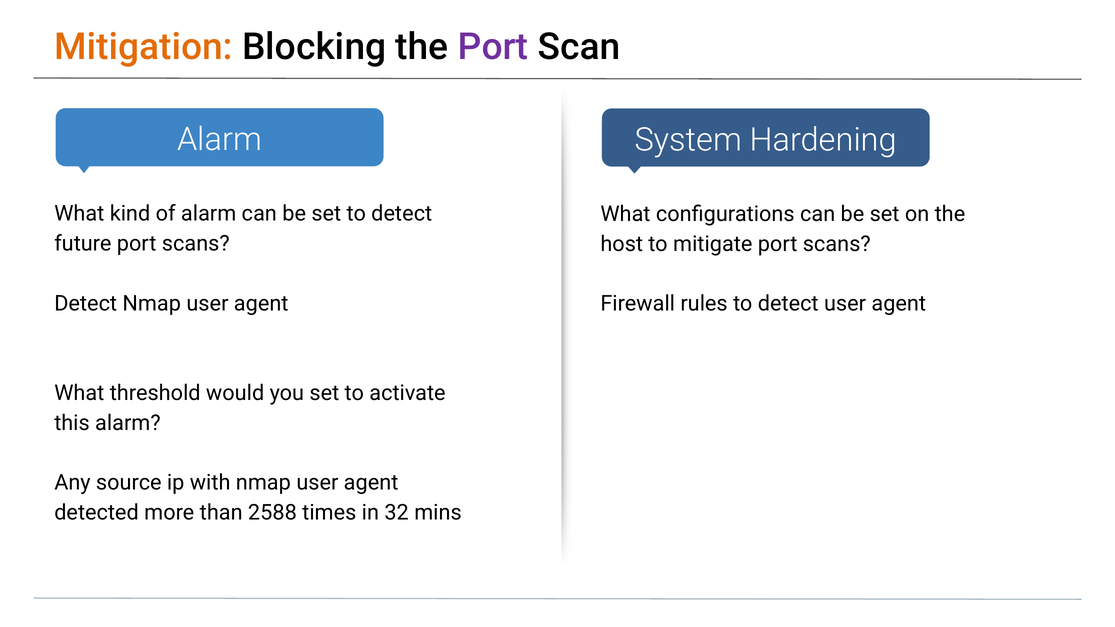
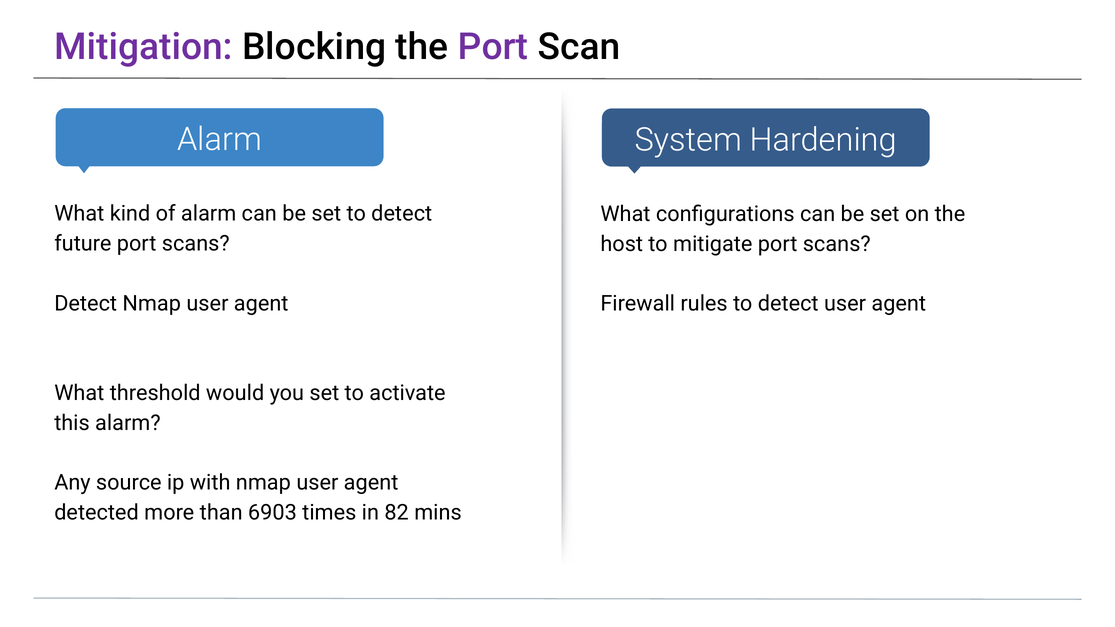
Mitigation colour: orange -> purple
2588: 2588 -> 6903
32: 32 -> 82
